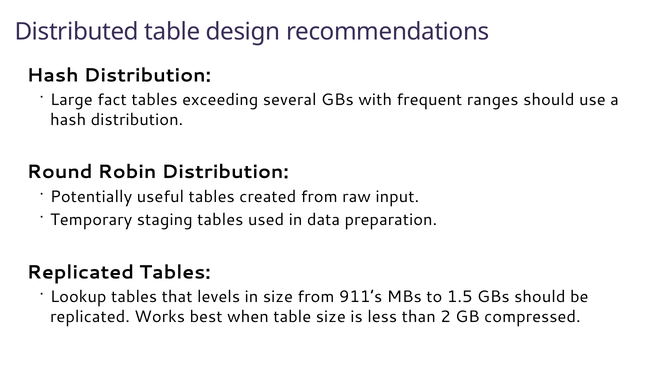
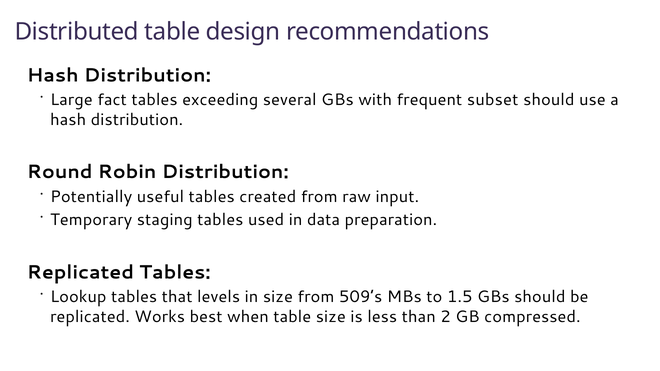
ranges: ranges -> subset
911’s: 911’s -> 509’s
